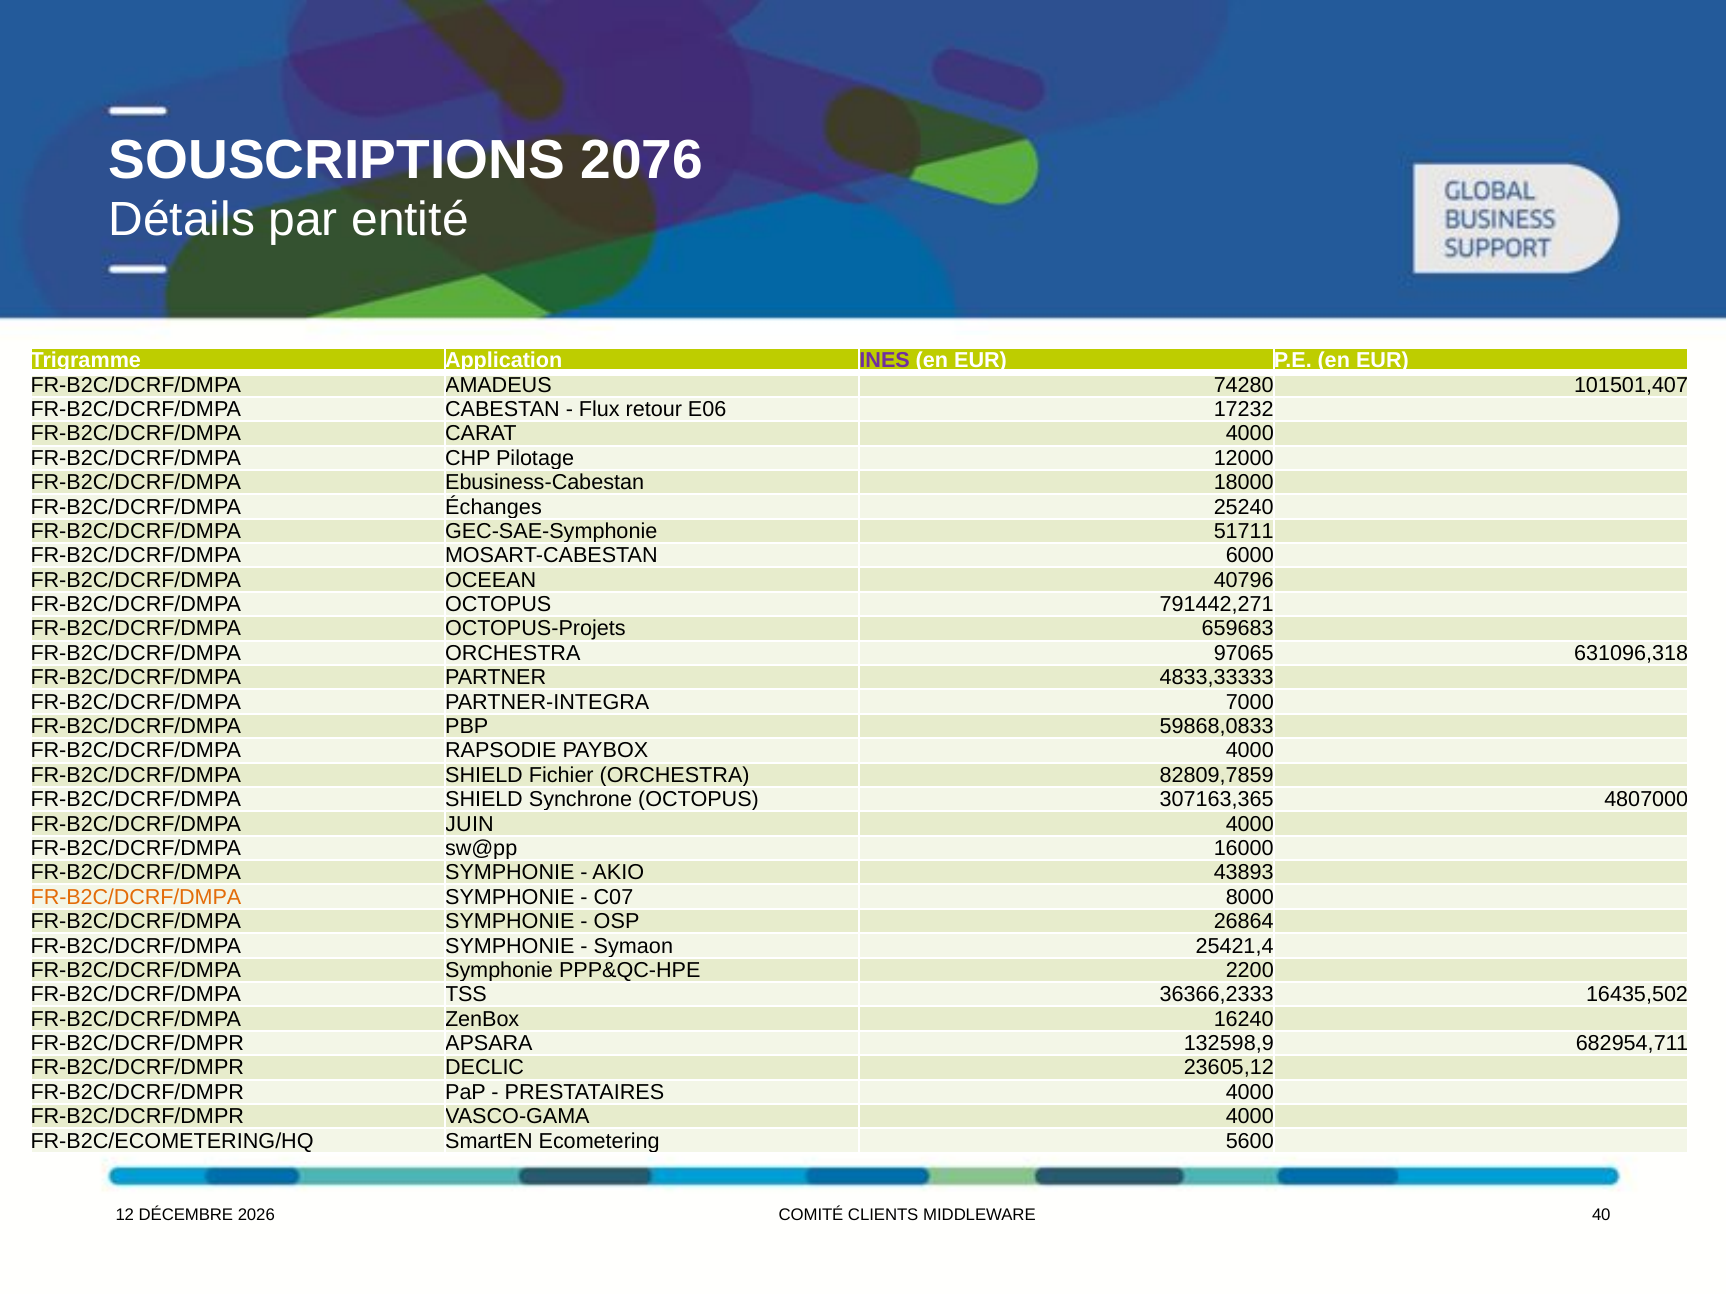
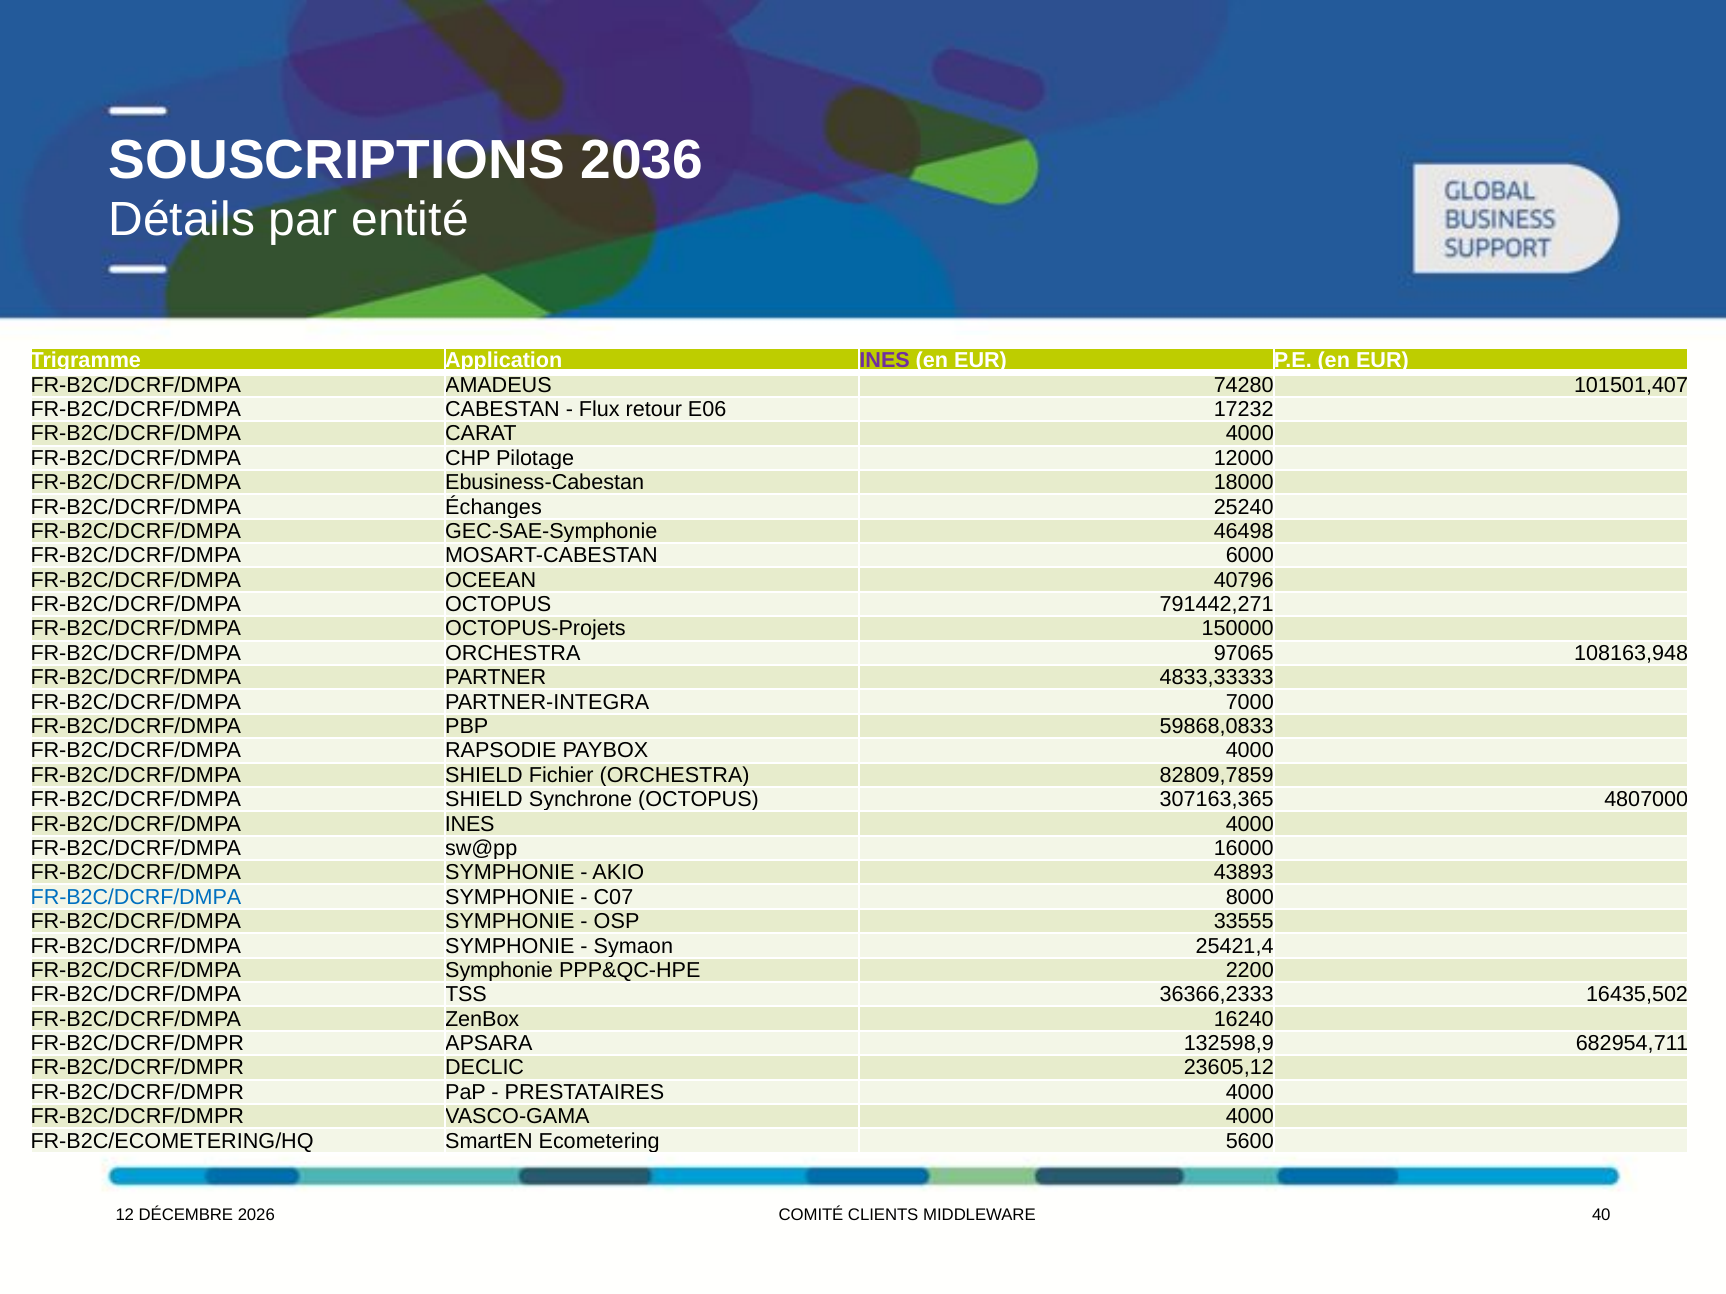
2076: 2076 -> 2036
51711: 51711 -> 46498
659683: 659683 -> 150000
631096,318: 631096,318 -> 108163,948
FR-B2C/DCRF/DMPA JUIN: JUIN -> INES
FR-B2C/DCRF/DMPA at (136, 897) colour: orange -> blue
26864: 26864 -> 33555
